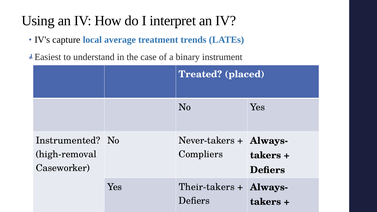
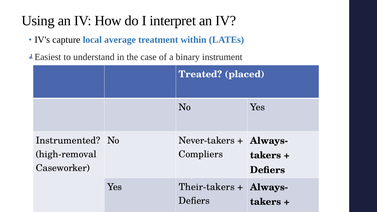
trends: trends -> within
